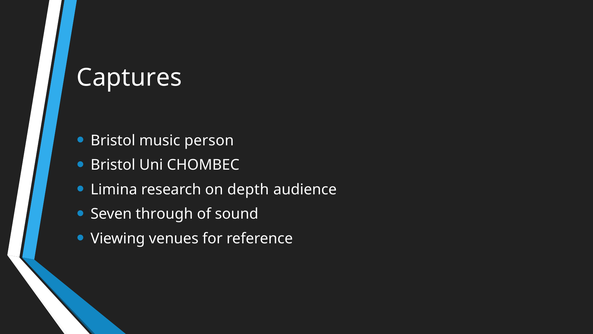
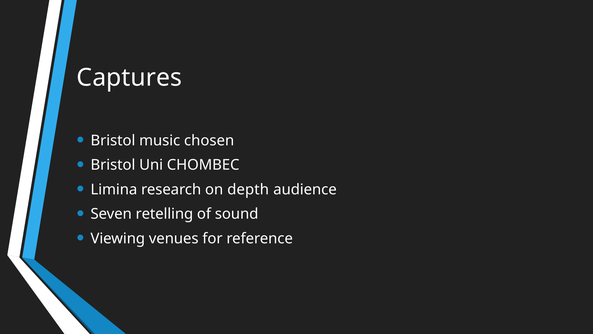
person: person -> chosen
through: through -> retelling
